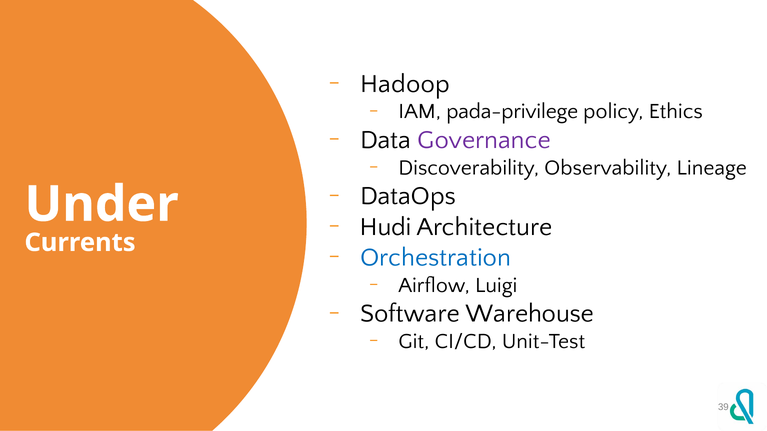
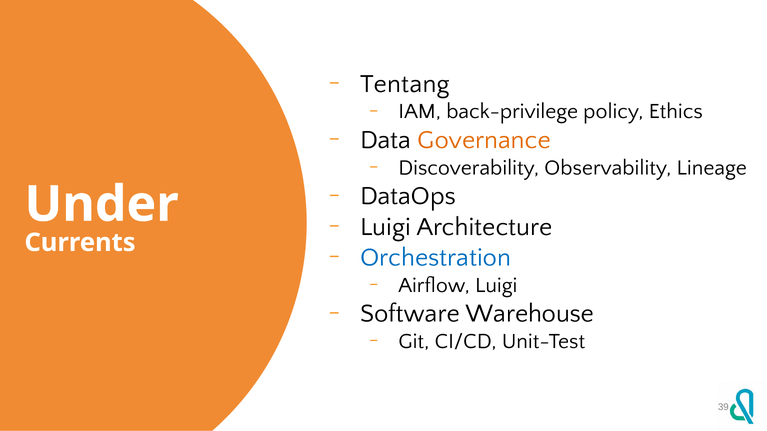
Hadoop: Hadoop -> Tentang
pada-privilege: pada-privilege -> back-privilege
Governance colour: purple -> orange
Hudi at (386, 227): Hudi -> Luigi
